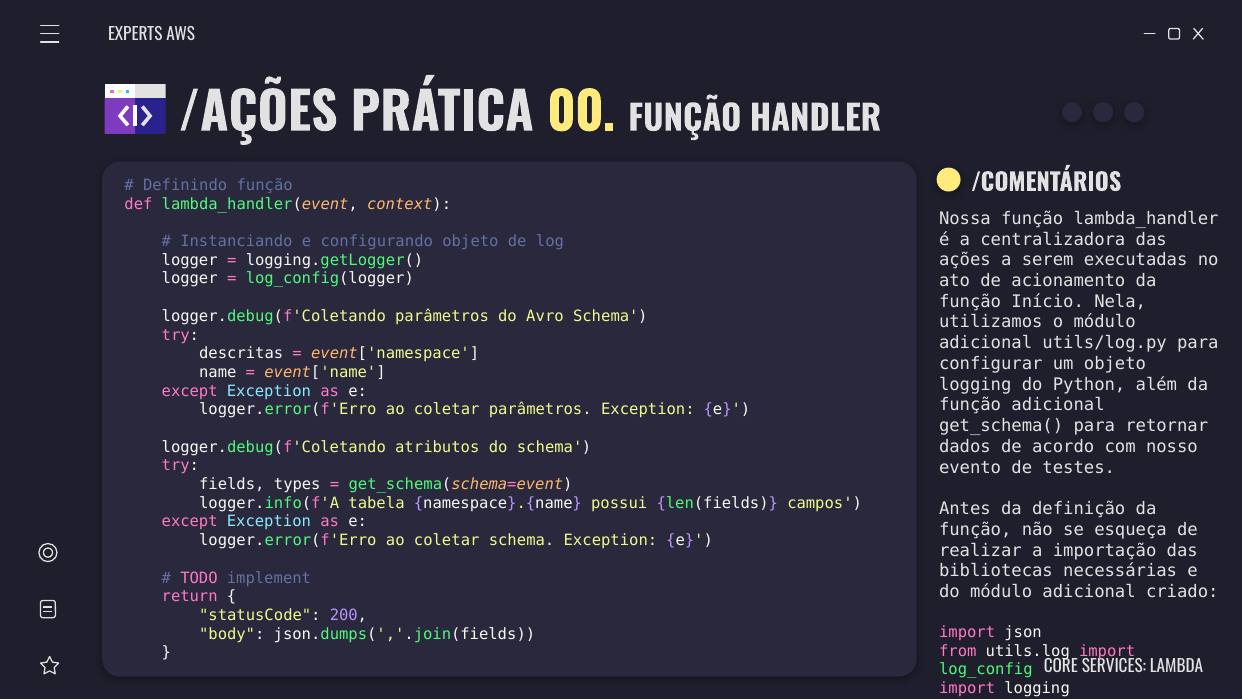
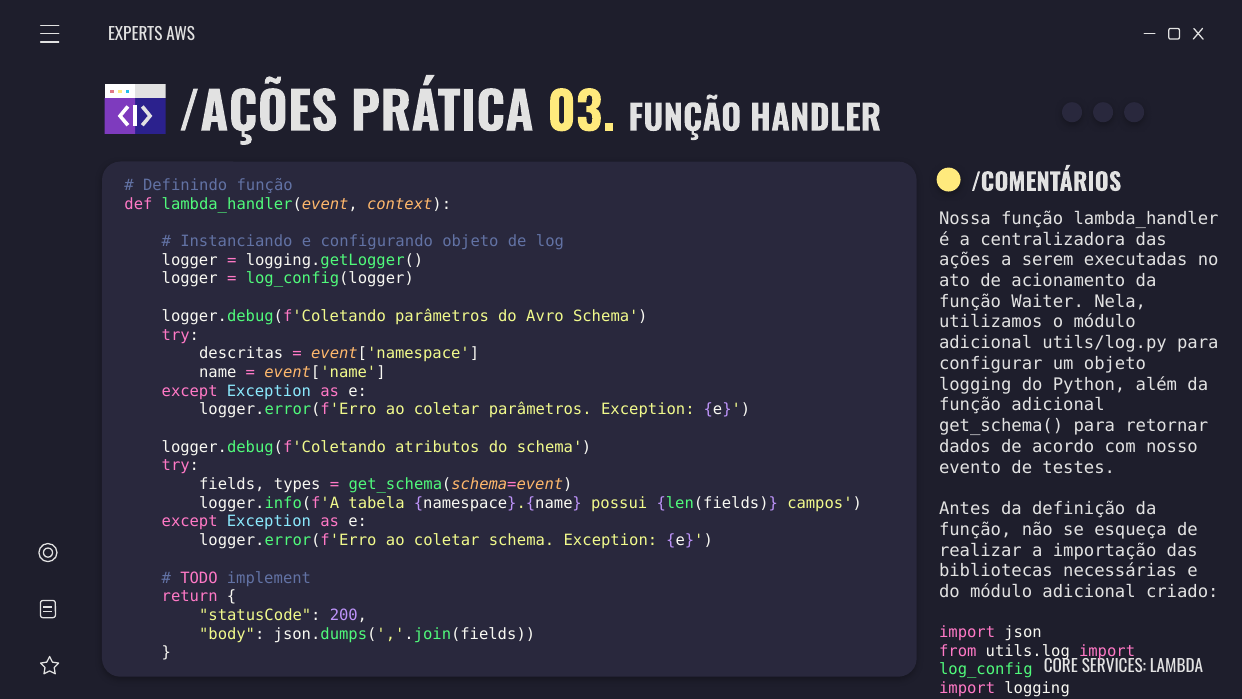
00: 00 -> 03
Início: Início -> Waiter
